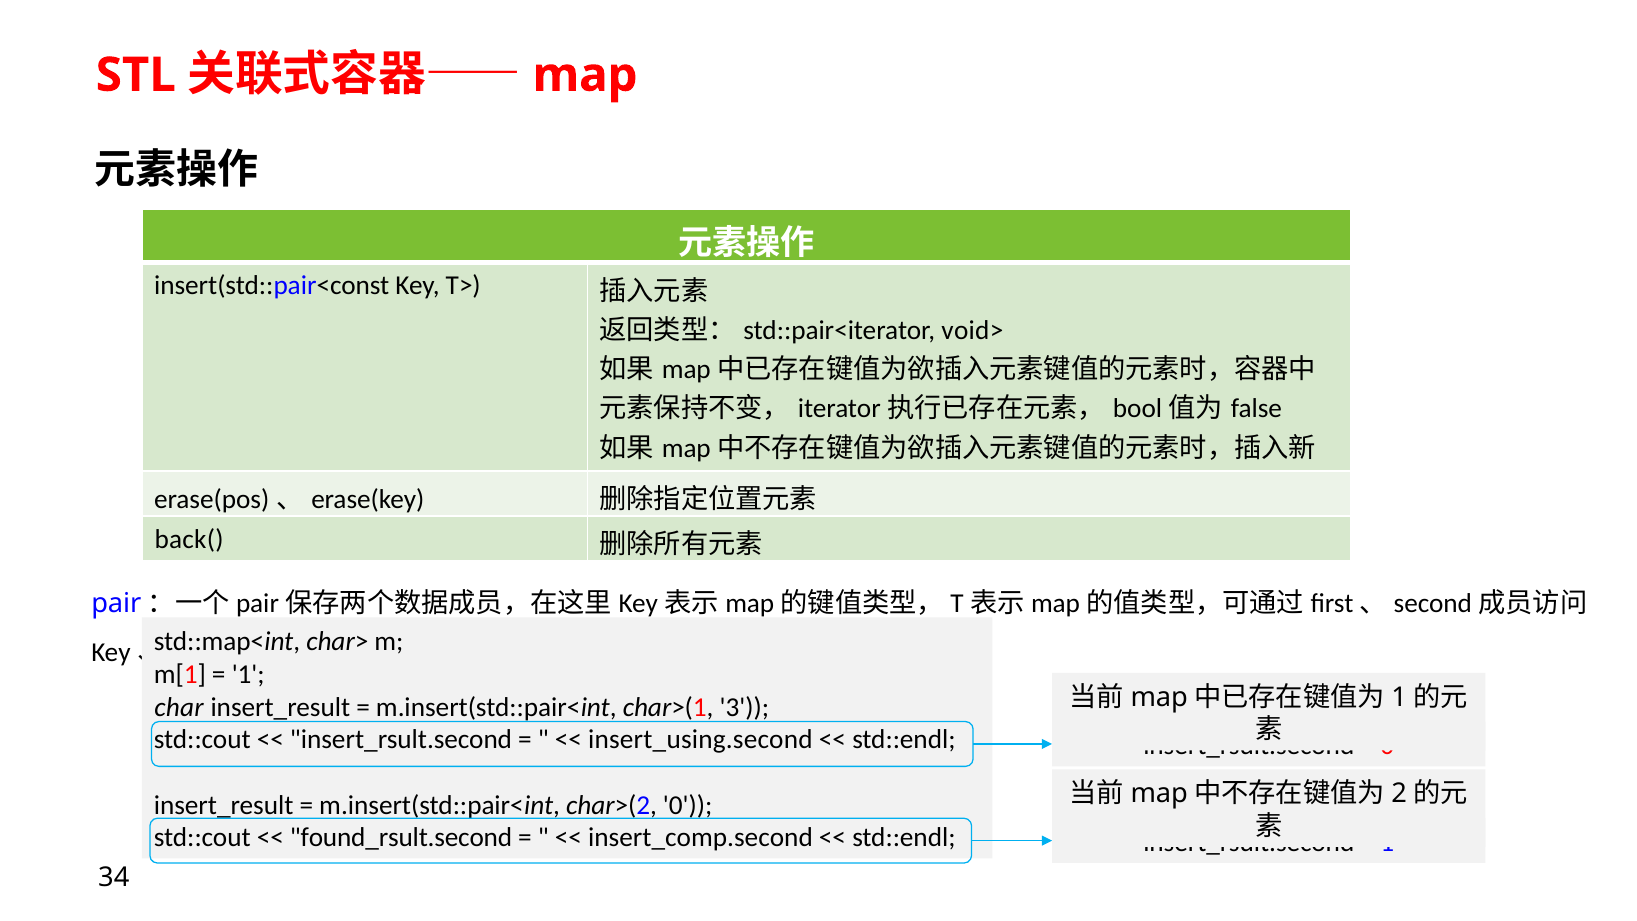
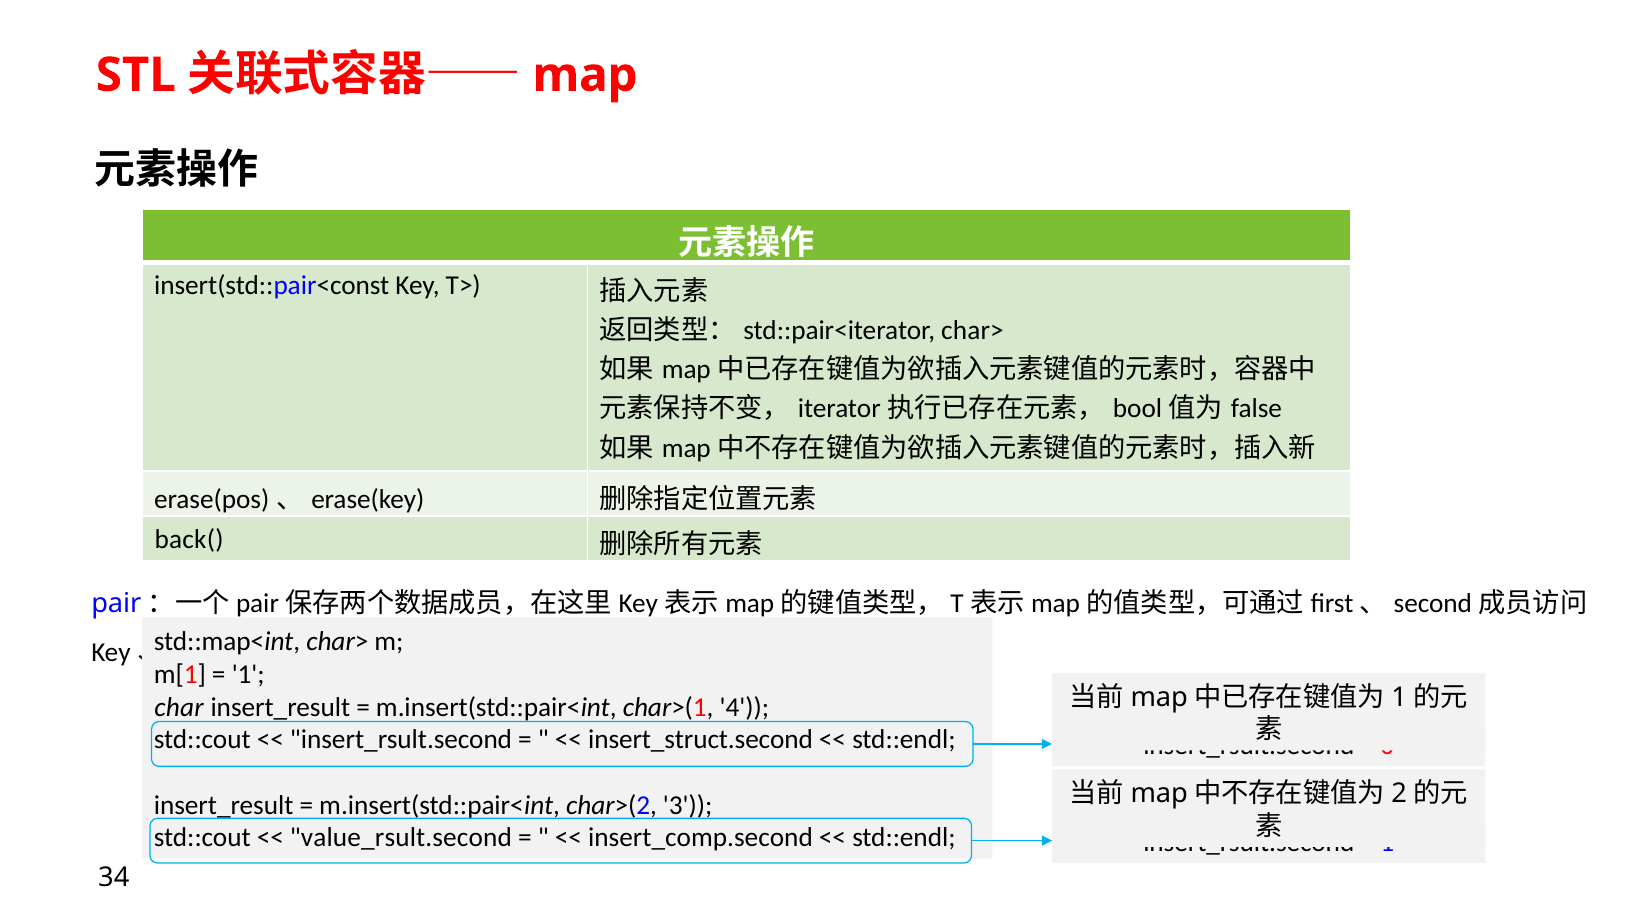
void> at (972, 330): void> -> char>
3: 3 -> 4
insert_using.second: insert_using.second -> insert_struct.second
char>(2 0: 0 -> 3
found_rsult.second: found_rsult.second -> value_rsult.second
